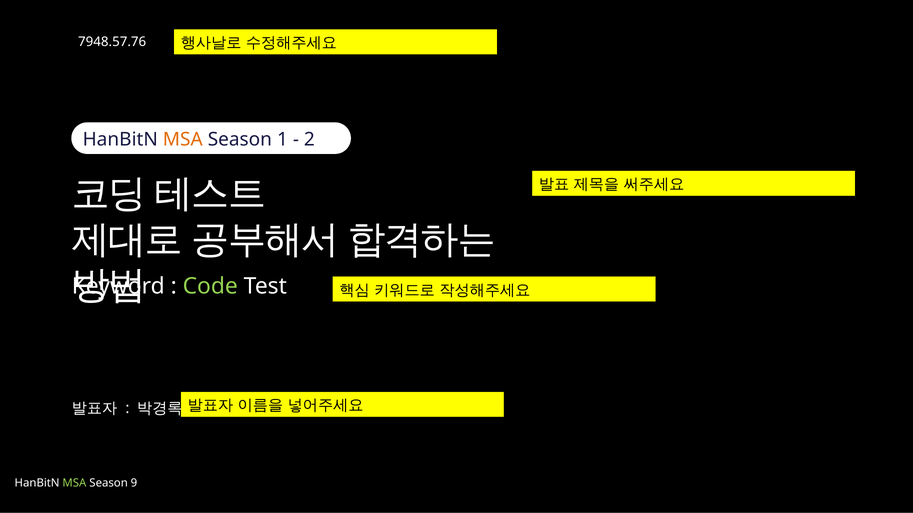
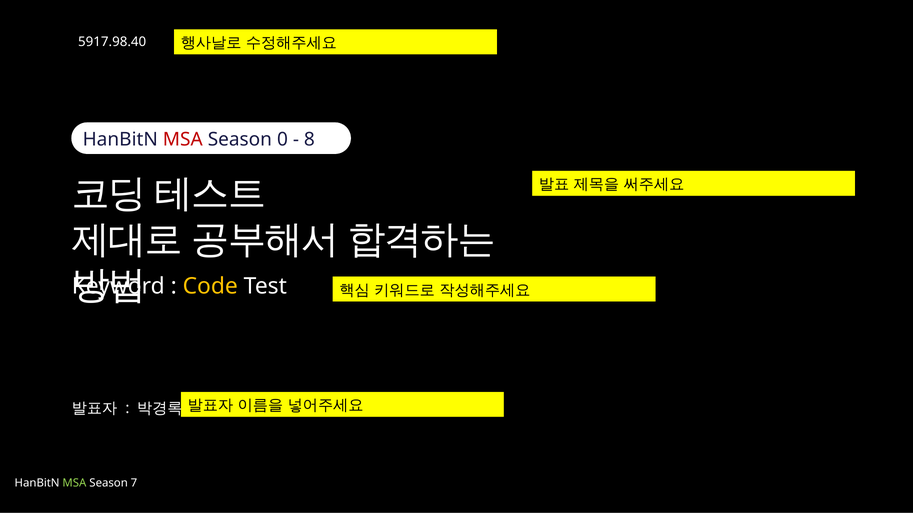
7948.57.76: 7948.57.76 -> 5917.98.40
MSA at (183, 140) colour: orange -> red
1: 1 -> 0
2: 2 -> 8
Code colour: light green -> yellow
9: 9 -> 7
